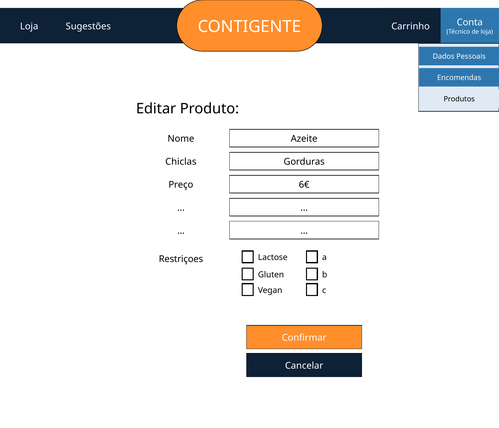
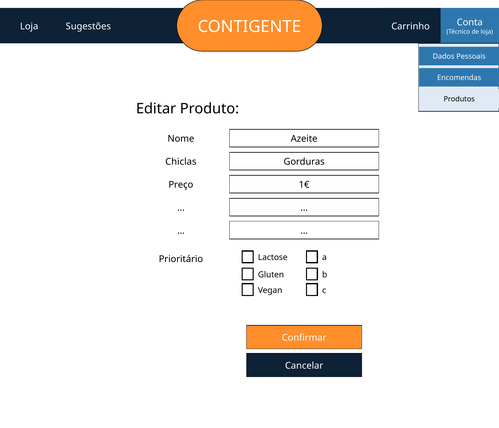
6€: 6€ -> 1€
Restriçoes: Restriçoes -> Prioritário
